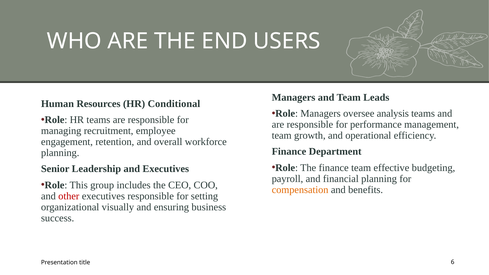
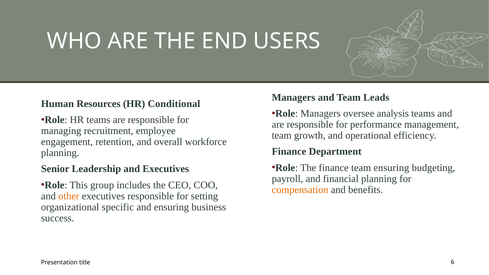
team effective: effective -> ensuring
other colour: red -> orange
visually: visually -> specific
